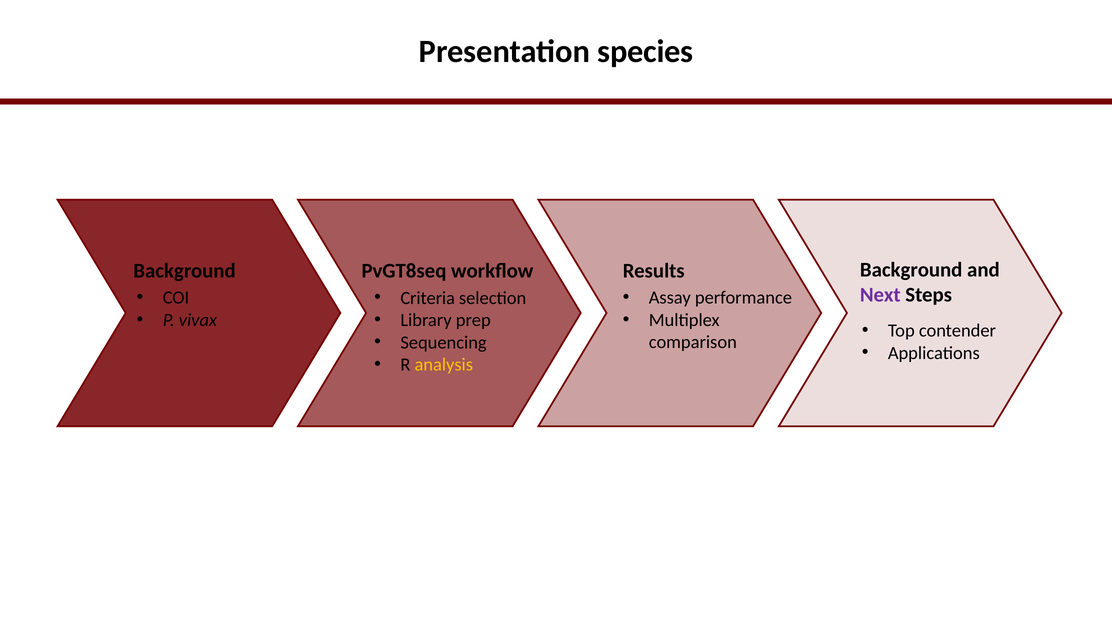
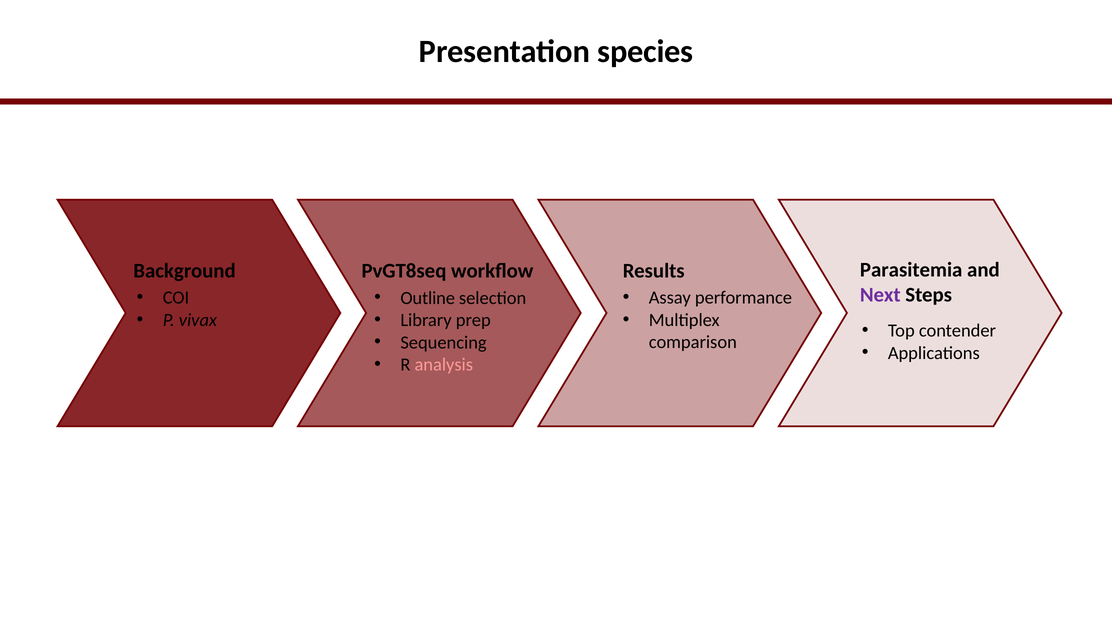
Results Background: Background -> Parasitemia
Criteria: Criteria -> Outline
analysis colour: yellow -> pink
